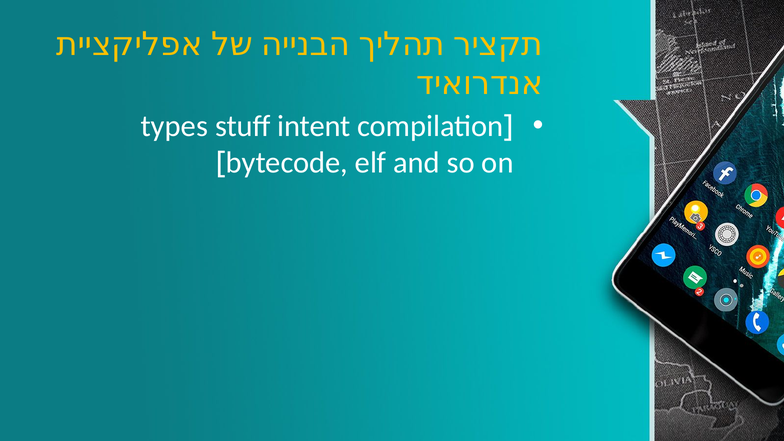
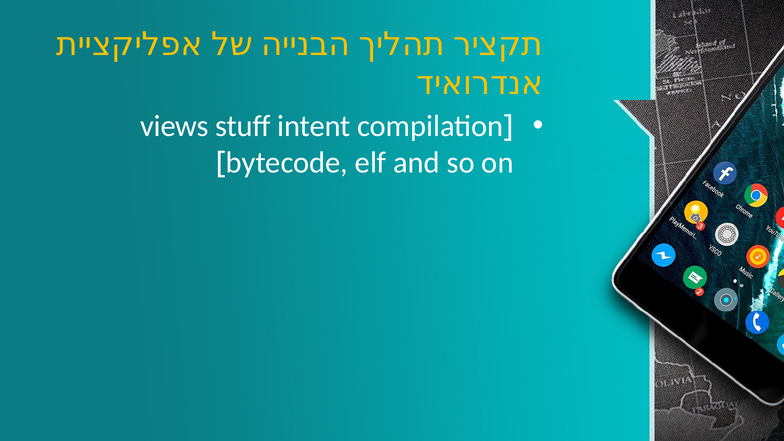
types: types -> views
